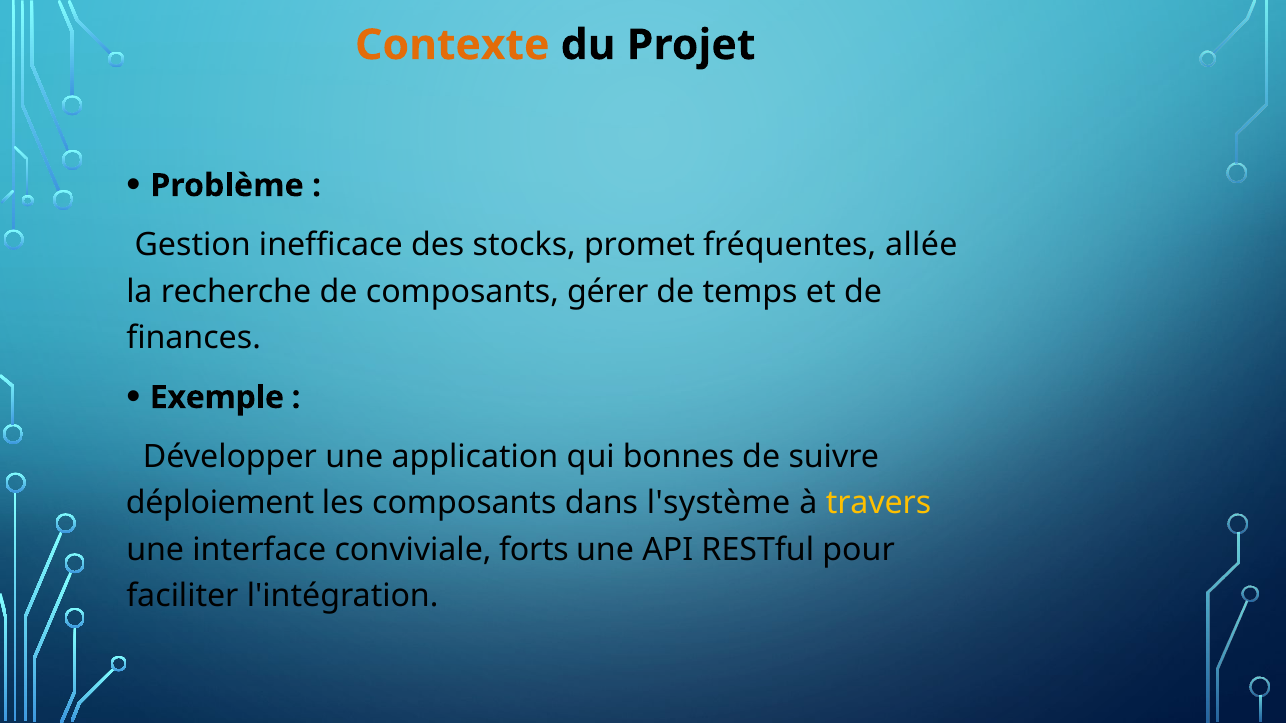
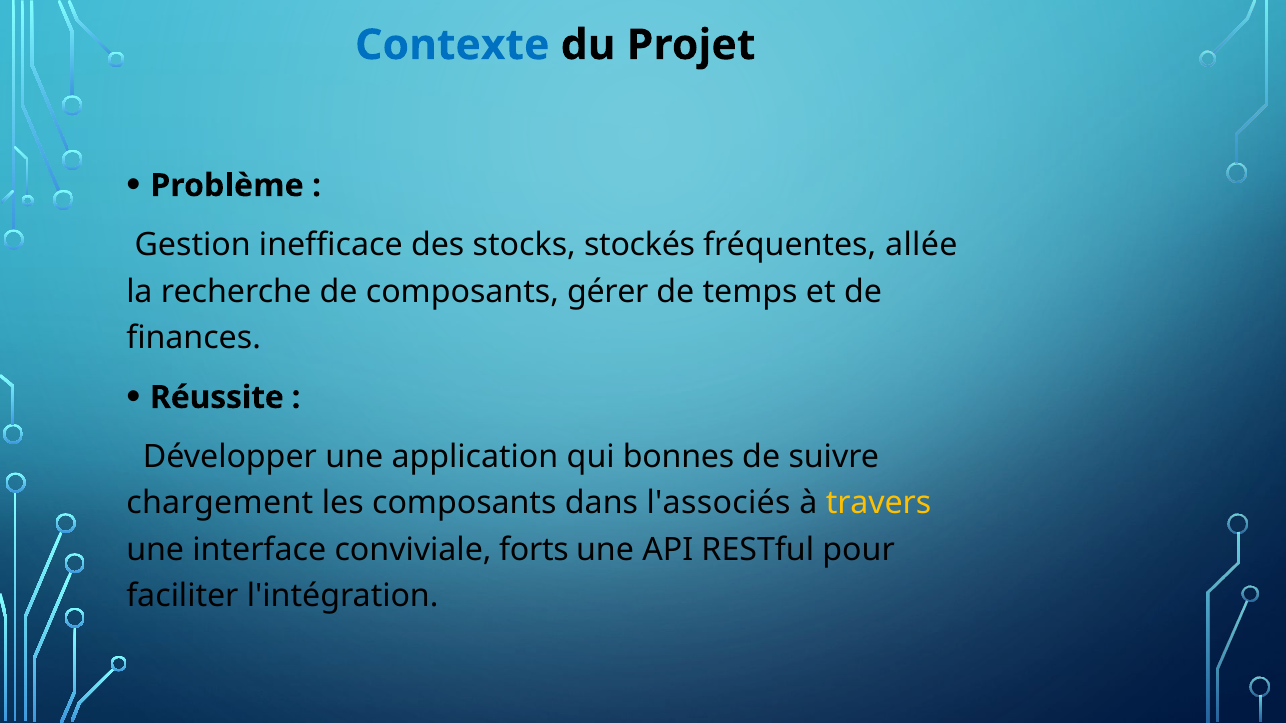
Contexte colour: orange -> blue
promet: promet -> stockés
Exemple: Exemple -> Réussite
déploiement: déploiement -> chargement
l'système: l'système -> l'associés
